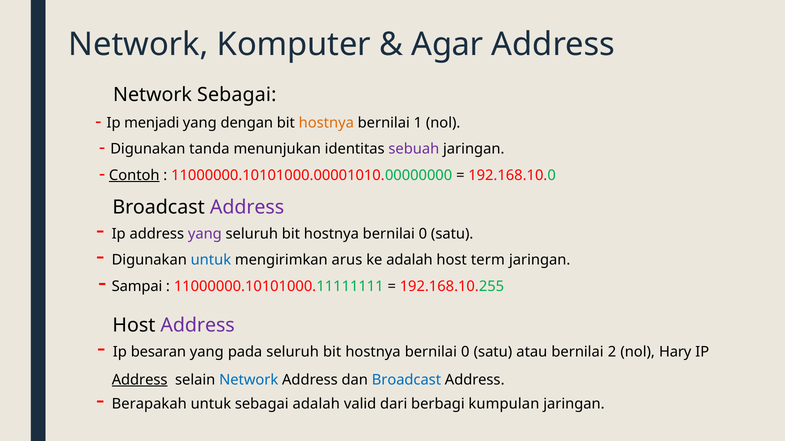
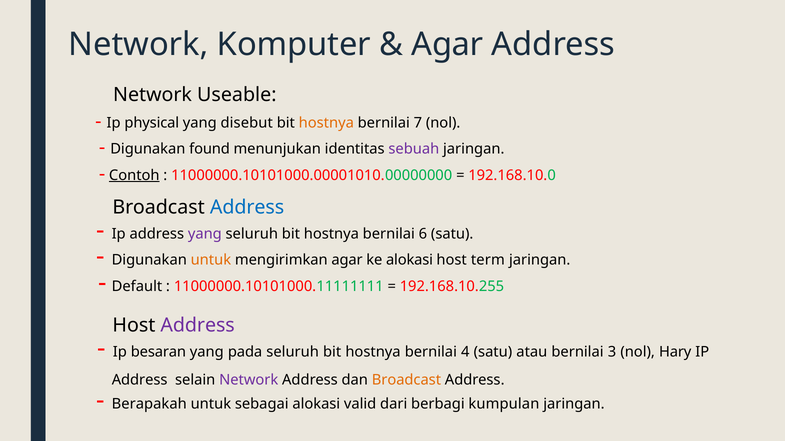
Network Sebagai: Sebagai -> Useable
menjadi: menjadi -> physical
dengan: dengan -> disebut
1: 1 -> 7
tanda: tanda -> found
Address at (247, 208) colour: purple -> blue
0 at (423, 234): 0 -> 6
untuk at (211, 260) colour: blue -> orange
mengirimkan arus: arus -> agar
ke adalah: adalah -> alokasi
Sampai: Sampai -> Default
0 at (465, 352): 0 -> 4
2: 2 -> 3
Address at (140, 380) underline: present -> none
Network at (249, 380) colour: blue -> purple
Broadcast at (406, 380) colour: blue -> orange
sebagai adalah: adalah -> alokasi
